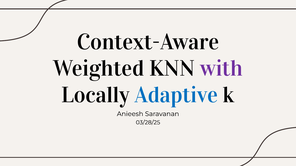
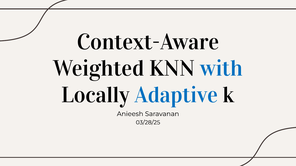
with colour: purple -> blue
